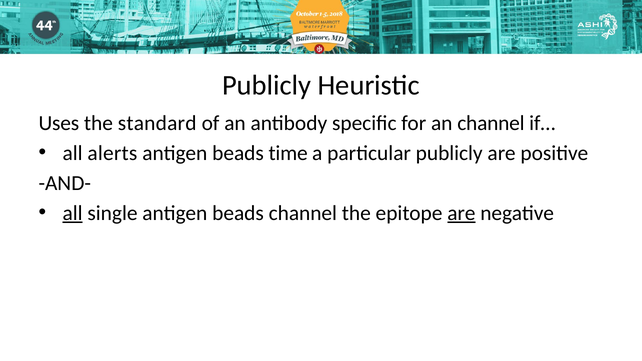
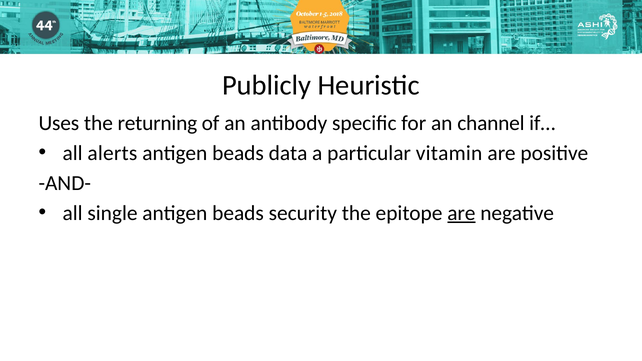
standard: standard -> returning
time: time -> data
particular publicly: publicly -> vitamin
all at (73, 213) underline: present -> none
beads channel: channel -> security
